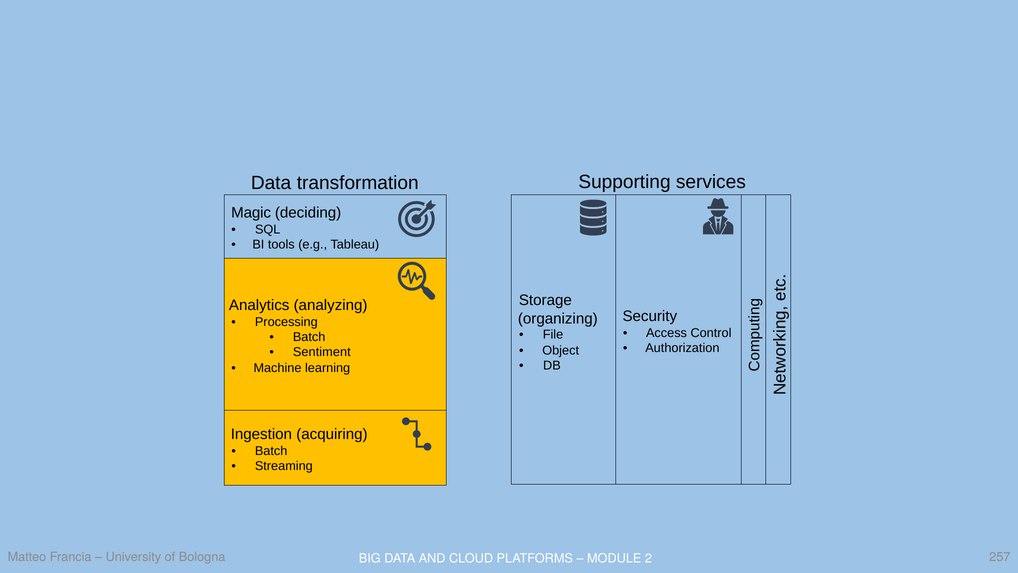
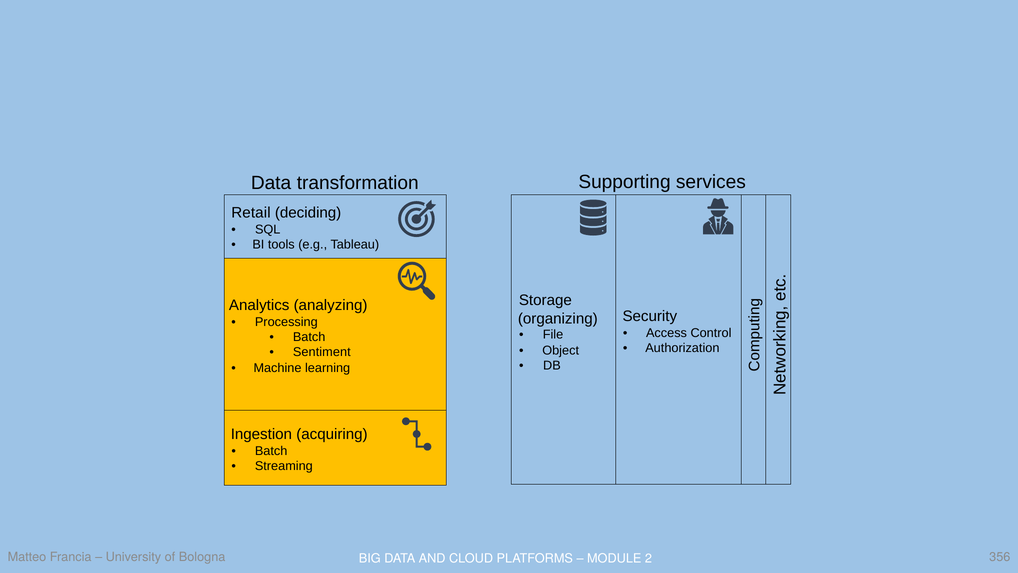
Magic: Magic -> Retail
257: 257 -> 356
